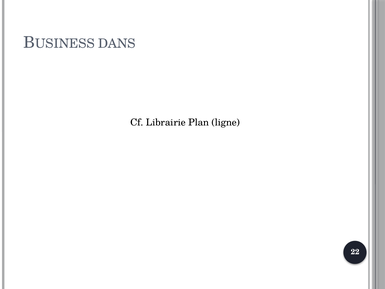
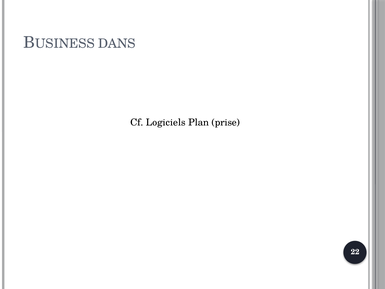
Librairie: Librairie -> Logiciels
ligne: ligne -> prise
